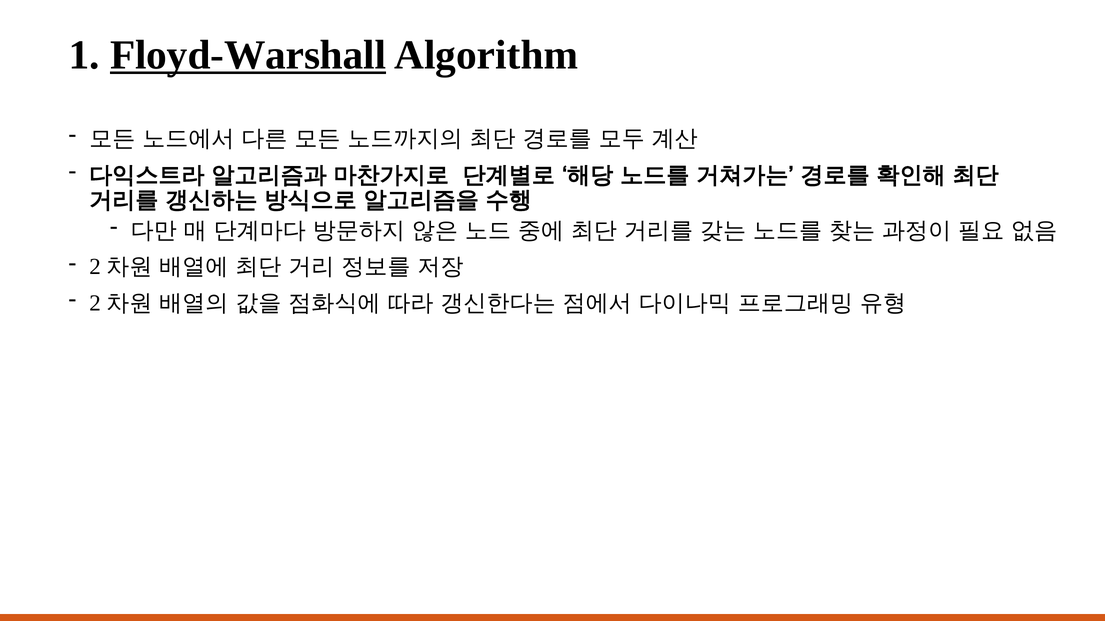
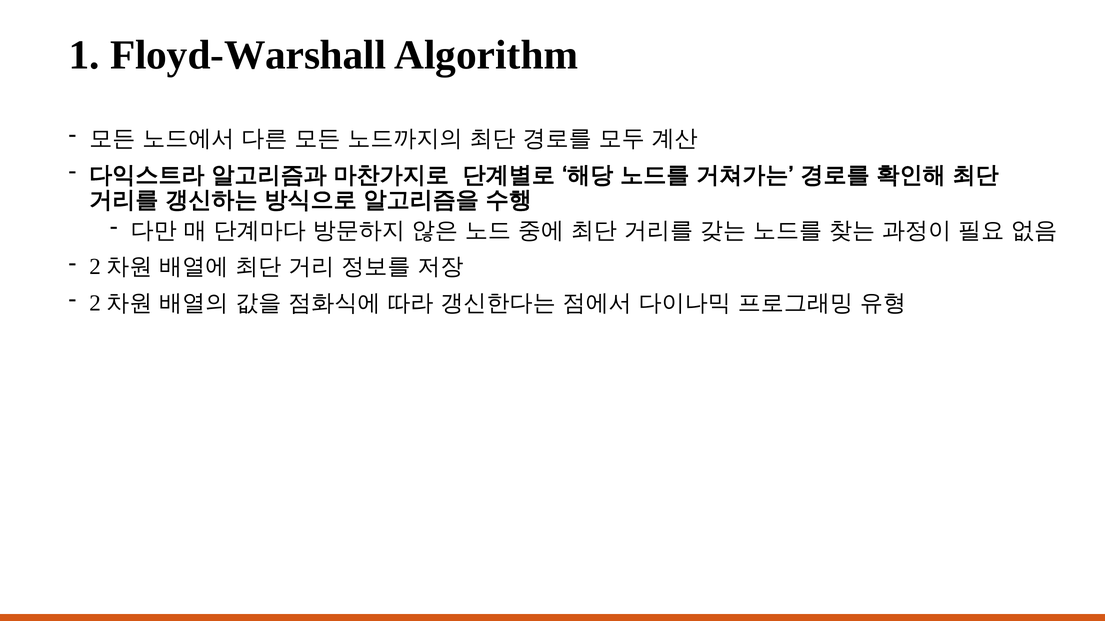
Floyd-Warshall underline: present -> none
